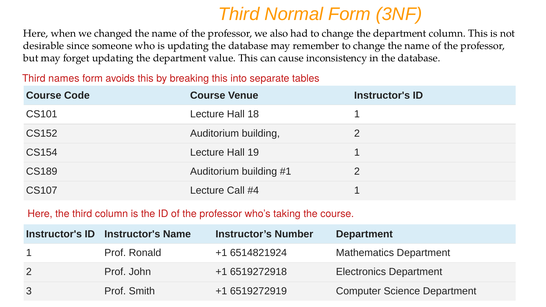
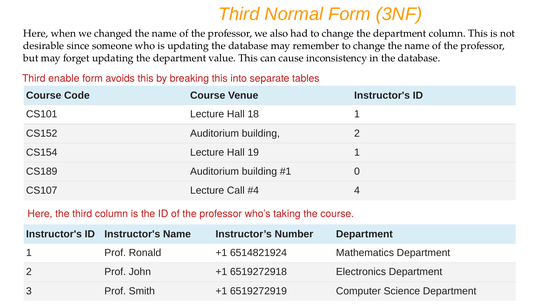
names: names -> enable
2 at (357, 172): 2 -> 0
1 at (357, 191): 1 -> 4
